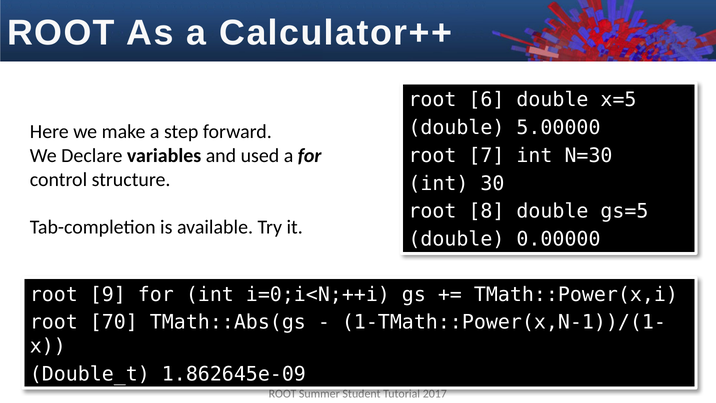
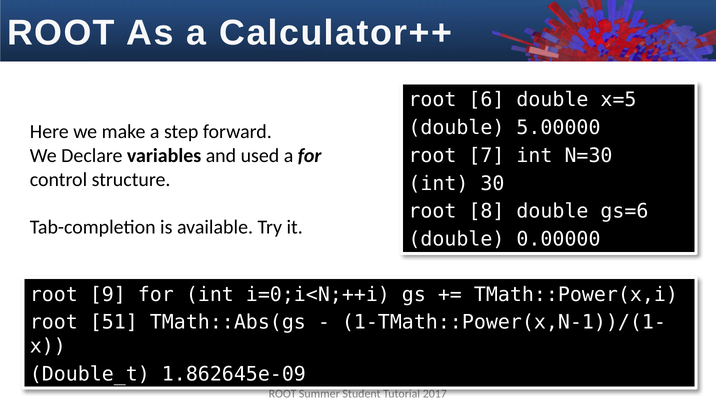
gs=5: gs=5 -> gs=6
70: 70 -> 51
